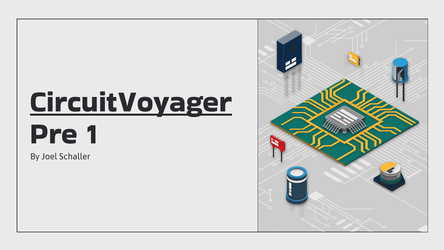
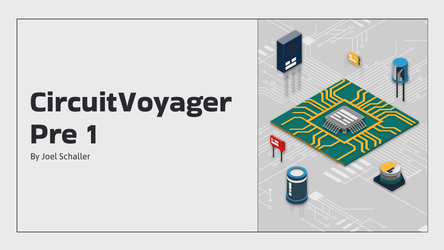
CircuitVoyager underline: present -> none
